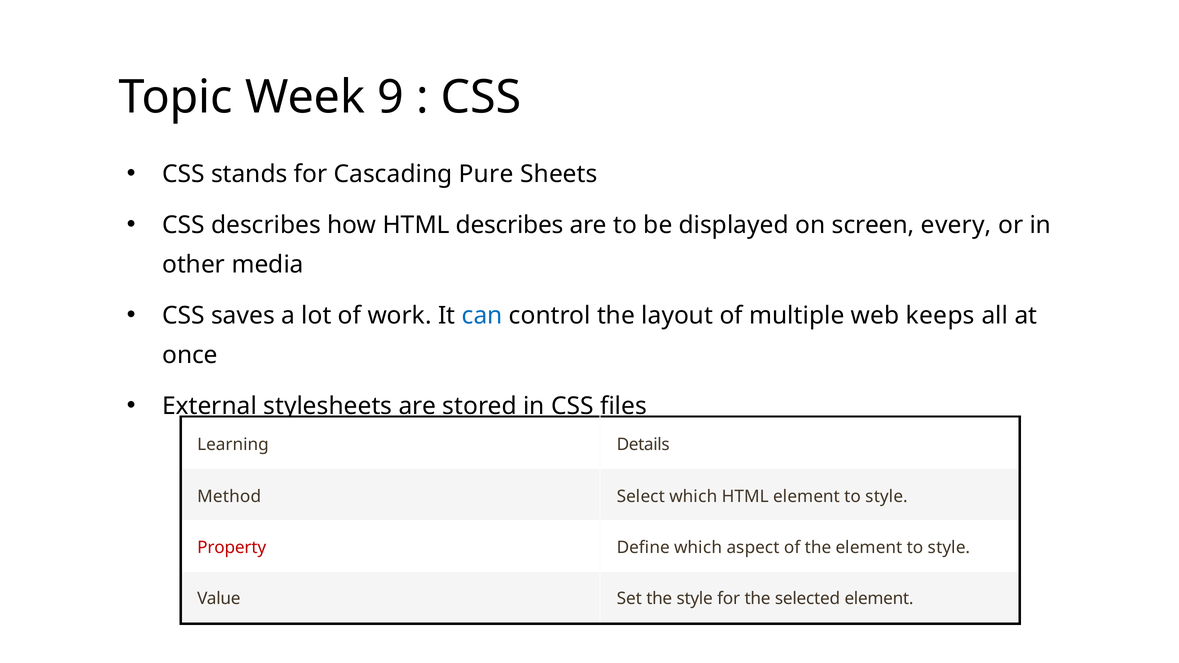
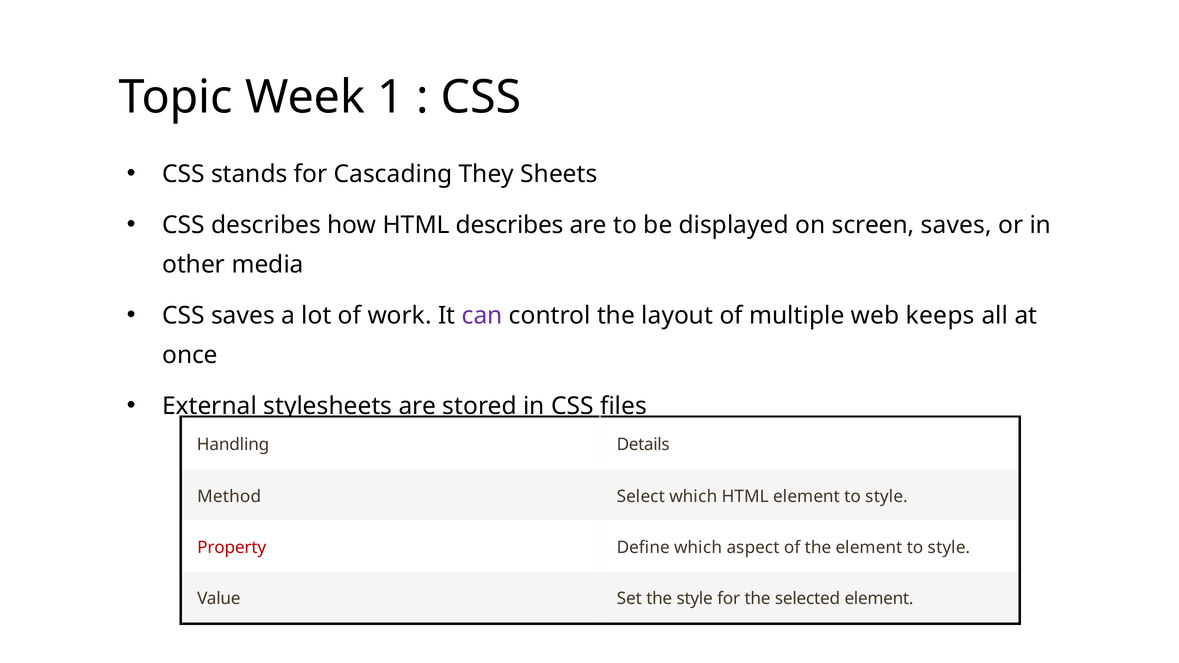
9: 9 -> 1
Pure: Pure -> They
screen every: every -> saves
can colour: blue -> purple
Learning: Learning -> Handling
